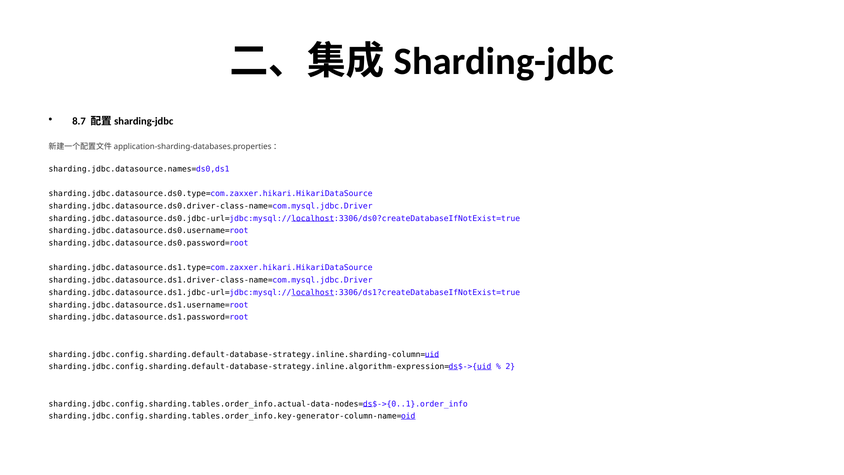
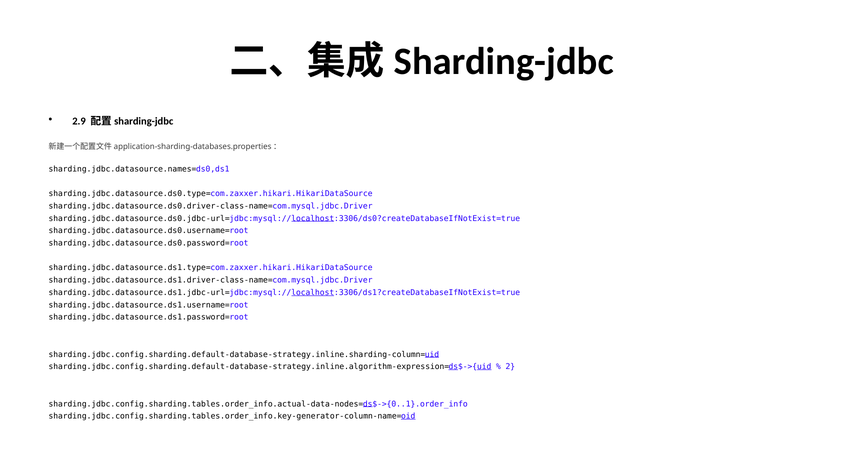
8.7: 8.7 -> 2.9
